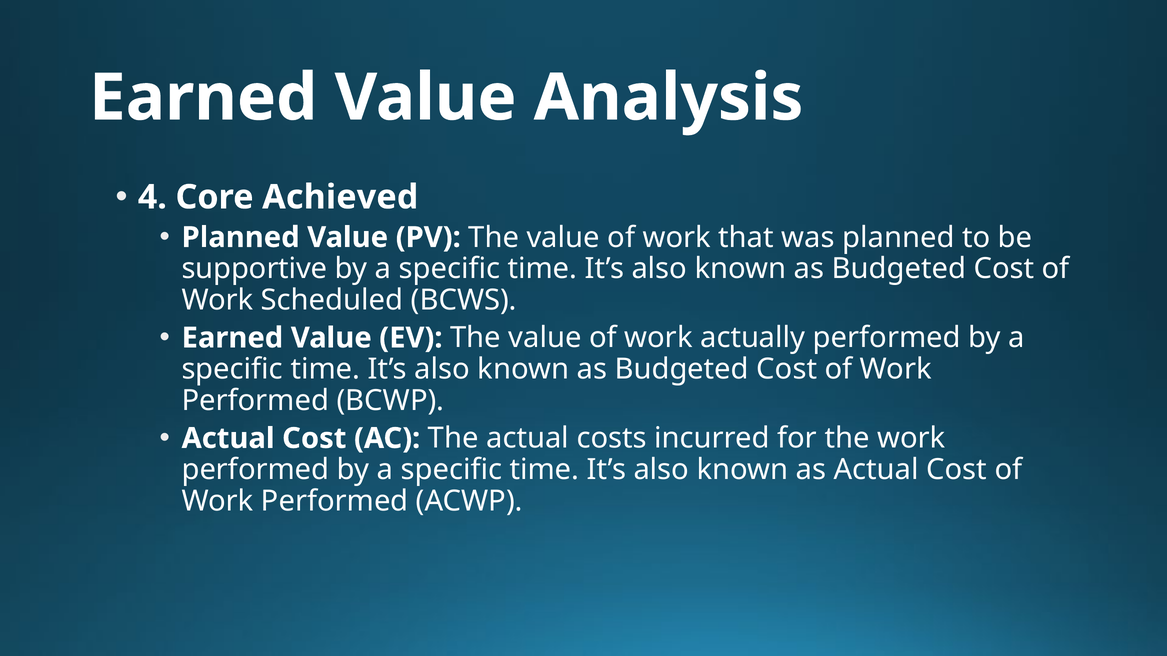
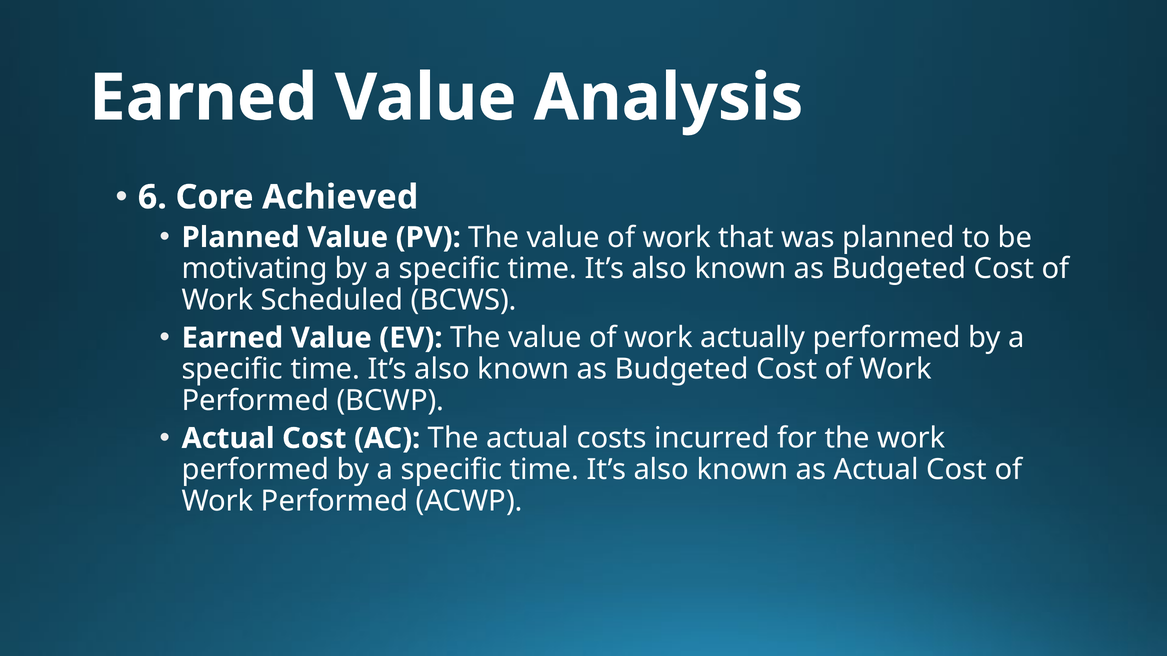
4: 4 -> 6
supportive: supportive -> motivating
